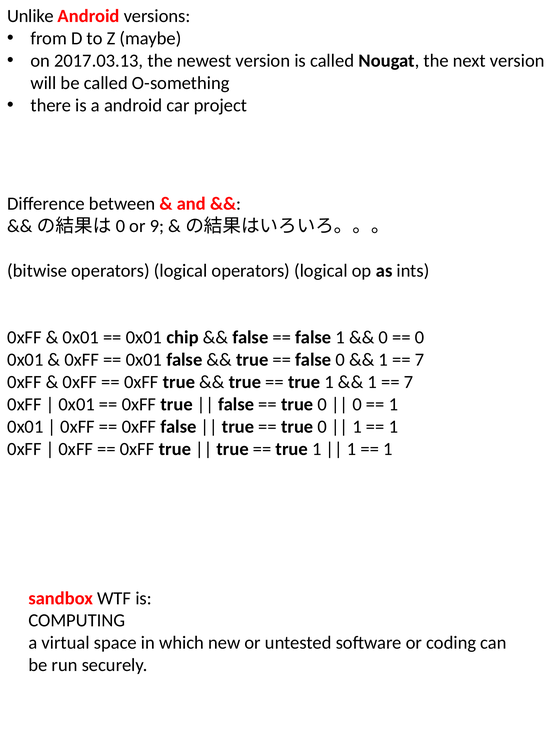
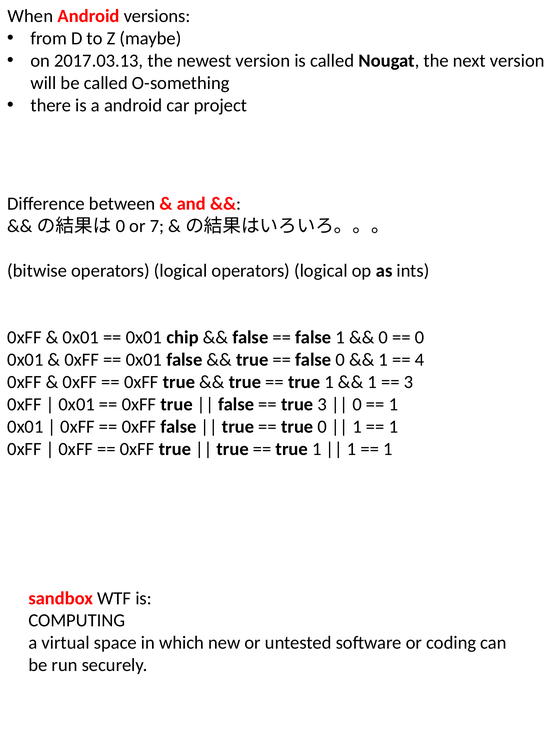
Unlike: Unlike -> When
9: 9 -> 7
7 at (419, 360): 7 -> 4
7 at (408, 382): 7 -> 3
0 at (322, 404): 0 -> 3
